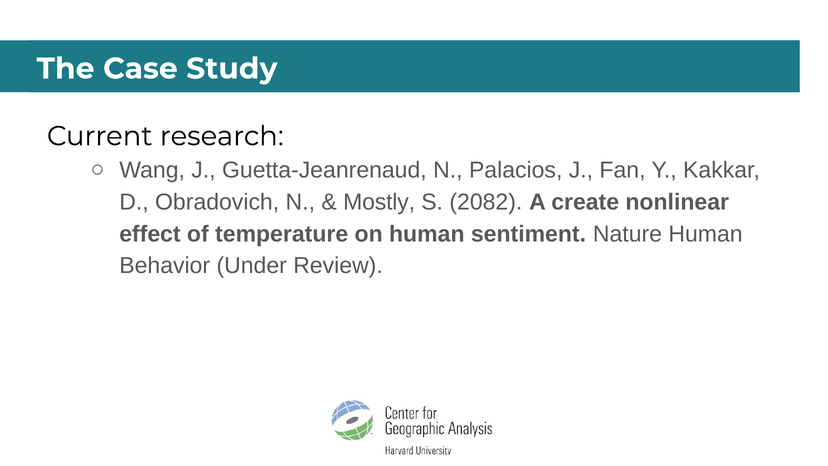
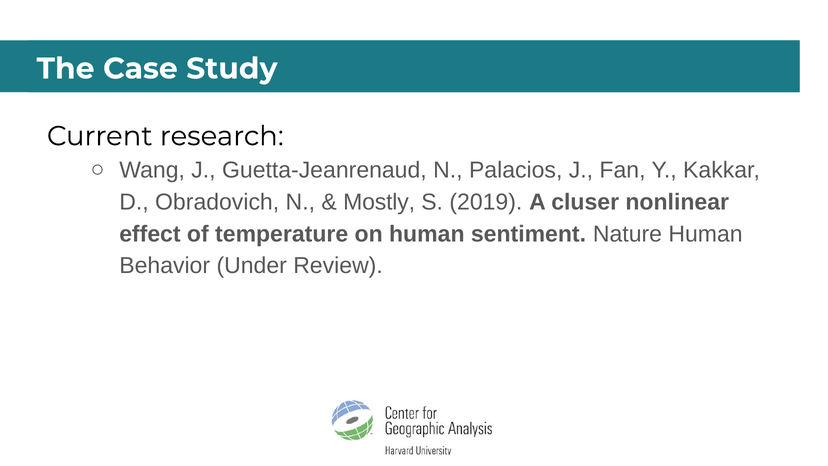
2082: 2082 -> 2019
create: create -> cluser
